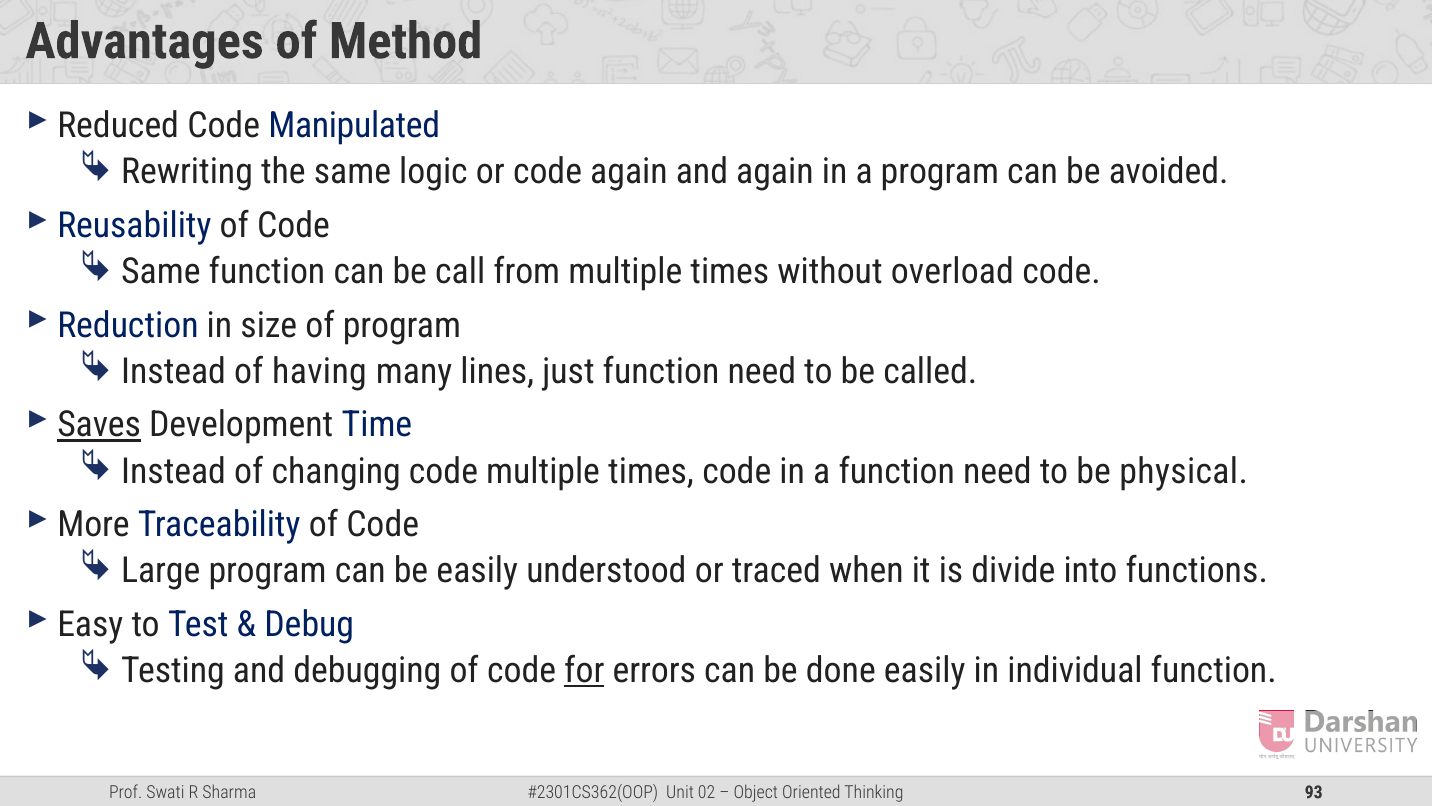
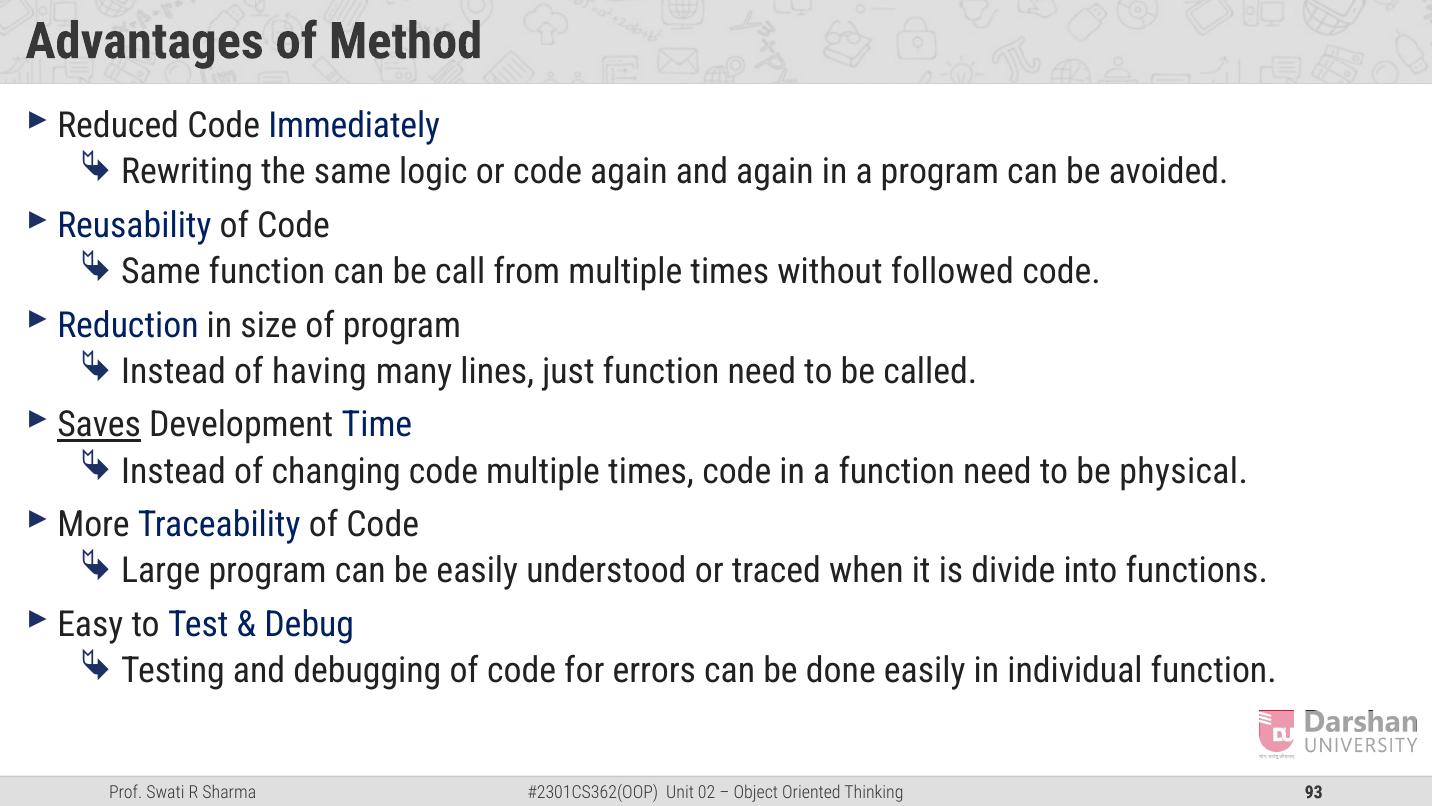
Manipulated: Manipulated -> Immediately
overload: overload -> followed
for underline: present -> none
